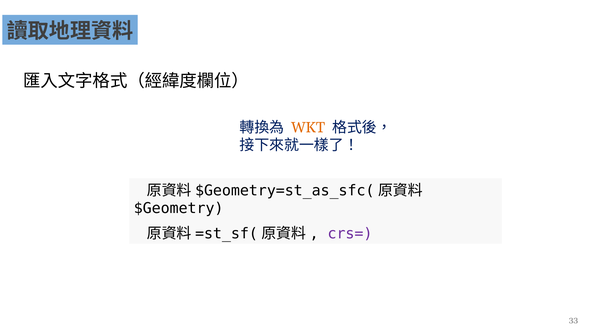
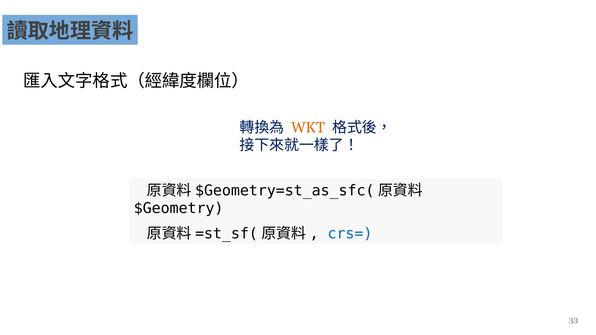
crs= colour: purple -> blue
